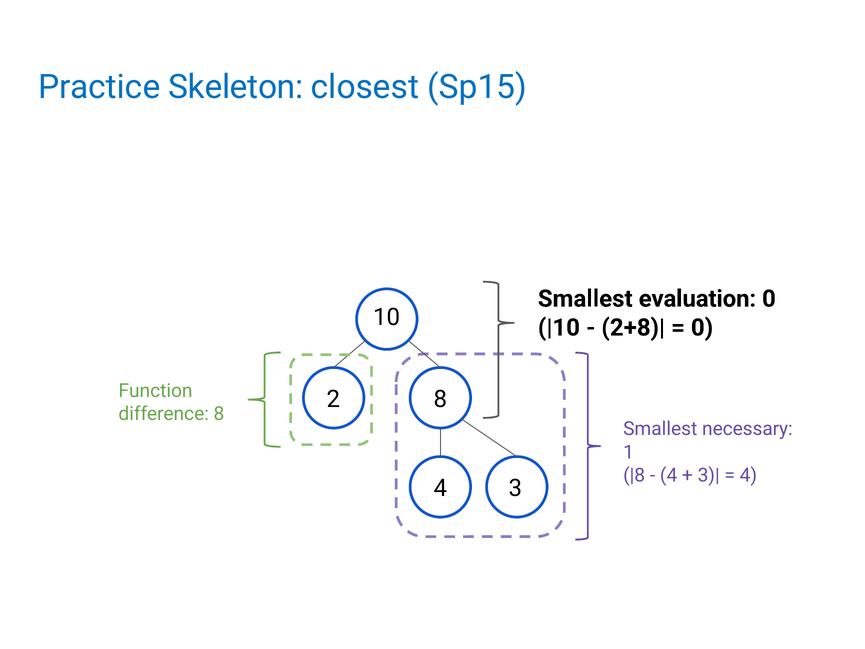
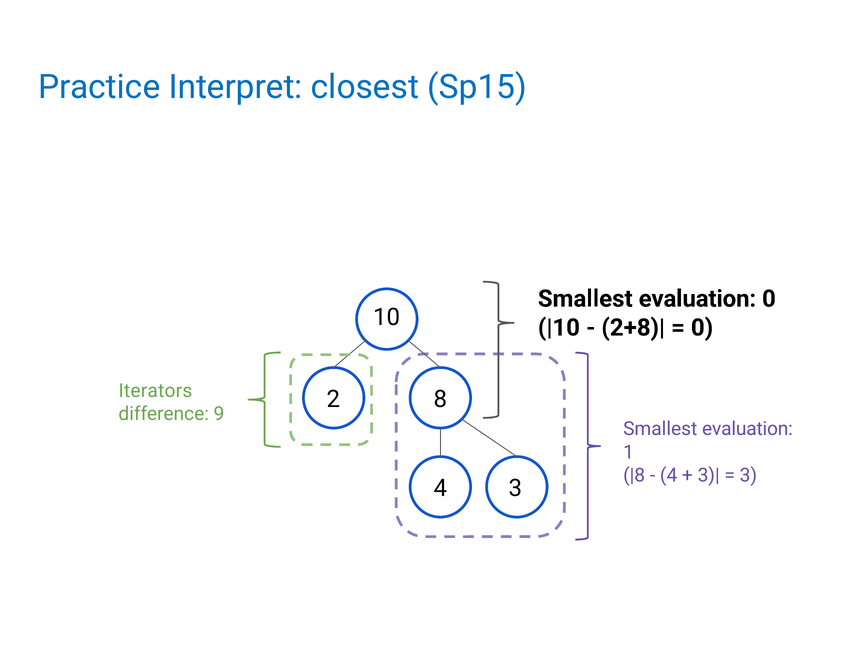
Skeleton: Skeleton -> Interpret
Function: Function -> Iterators
difference 8: 8 -> 9
necessary at (747, 429): necessary -> evaluation
4 at (748, 475): 4 -> 3
